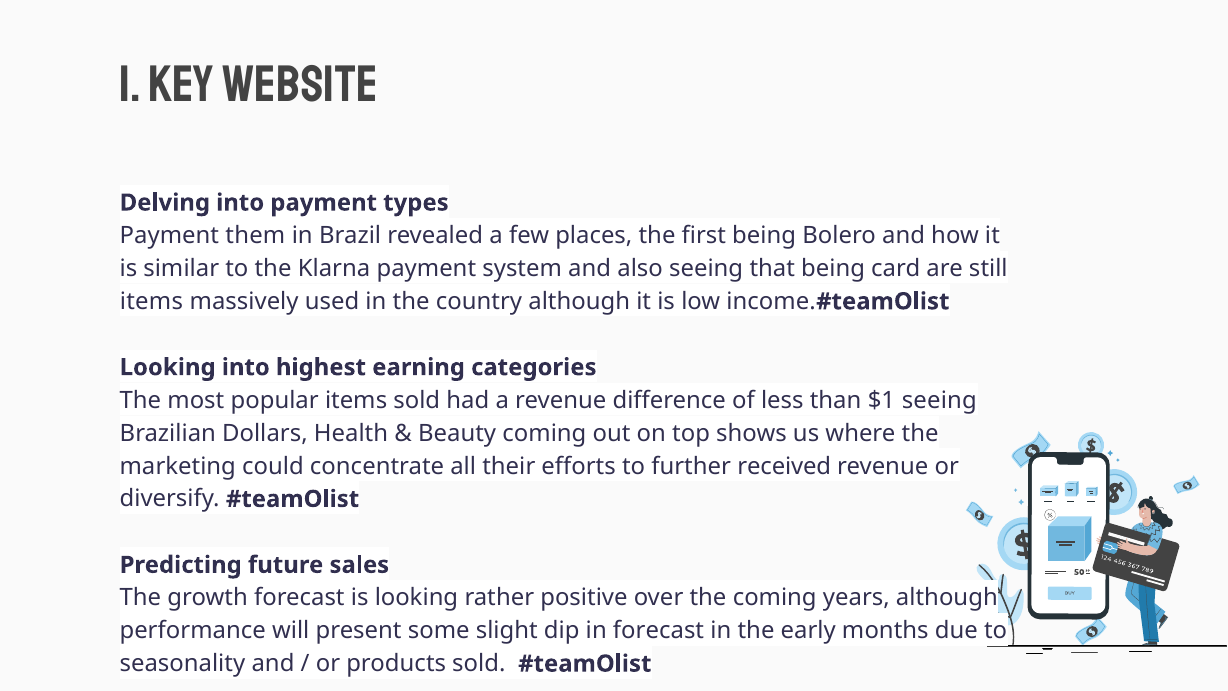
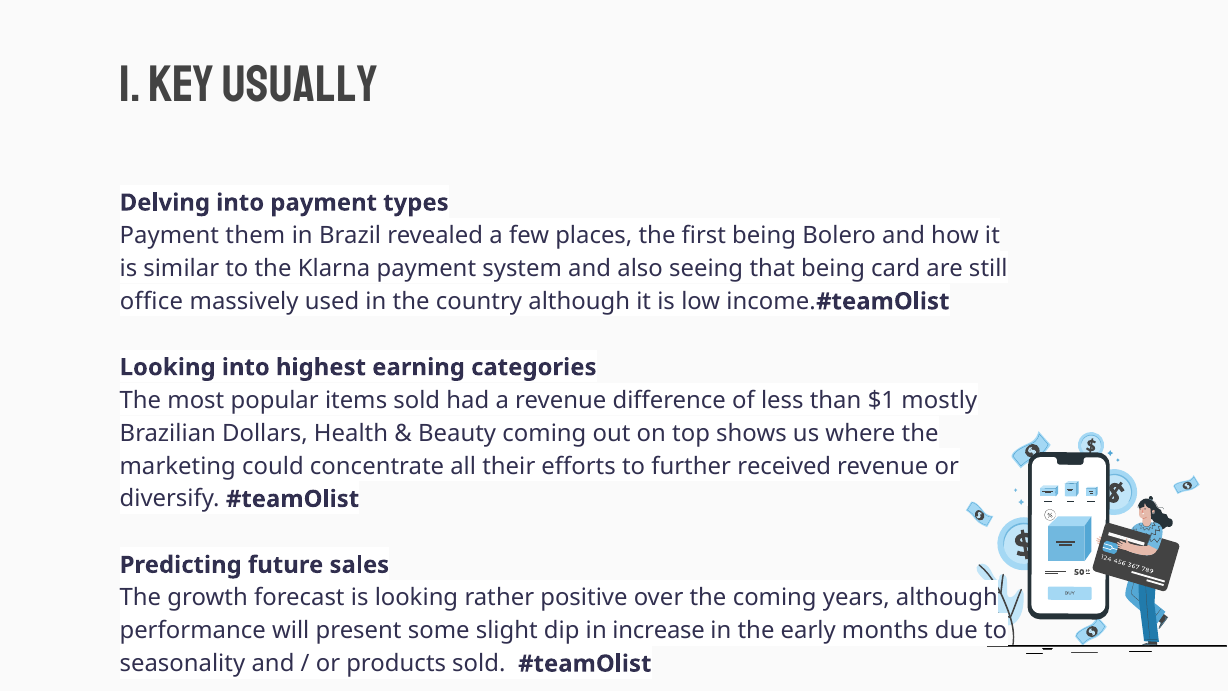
website: website -> usually
items at (151, 301): items -> office
$1 seeing: seeing -> mostly
in forecast: forecast -> increase
